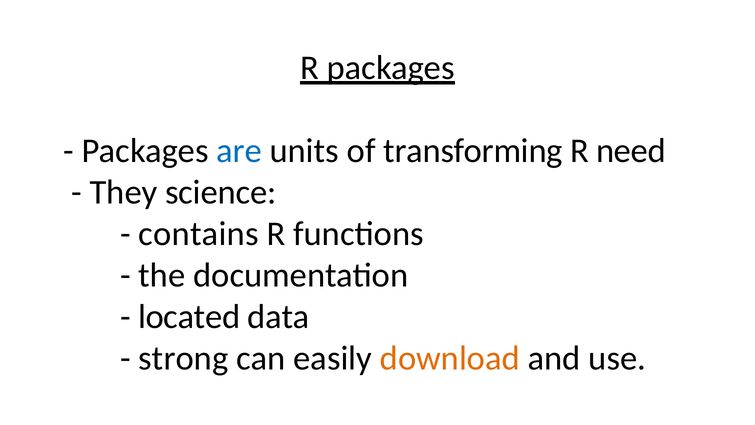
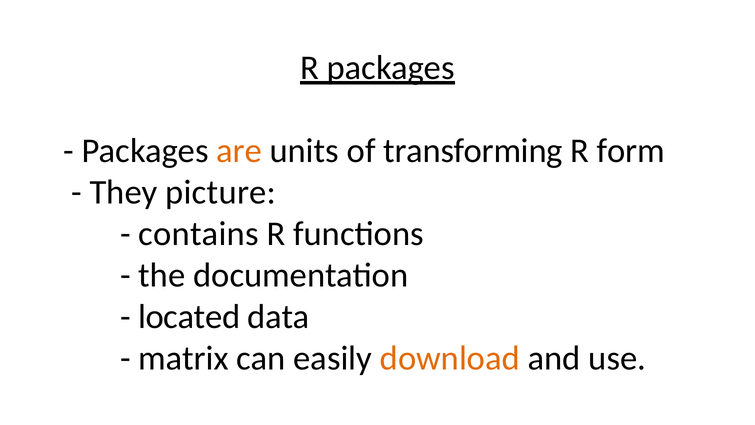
are colour: blue -> orange
need: need -> form
science: science -> picture
strong: strong -> matrix
